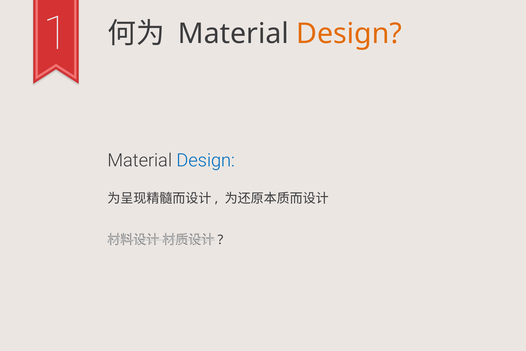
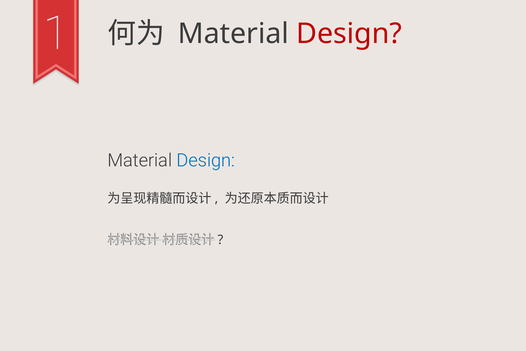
Design at (349, 34) colour: orange -> red
